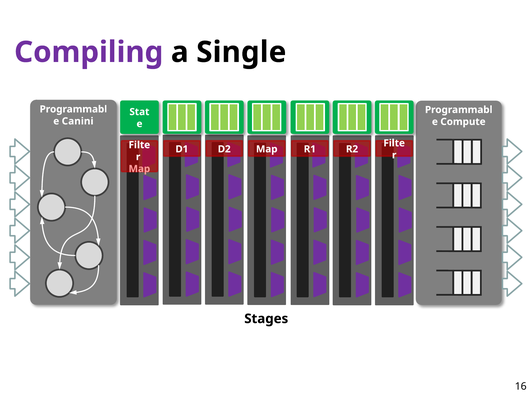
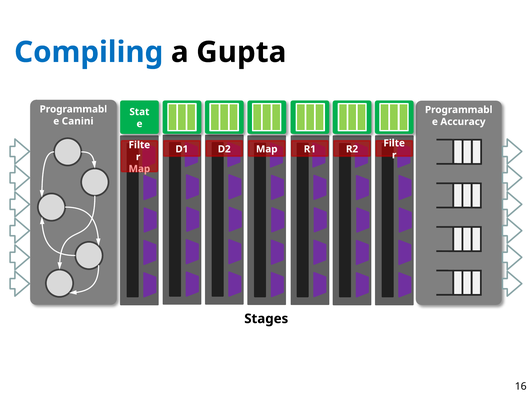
Compiling colour: purple -> blue
Single: Single -> Gupta
Compute: Compute -> Accuracy
